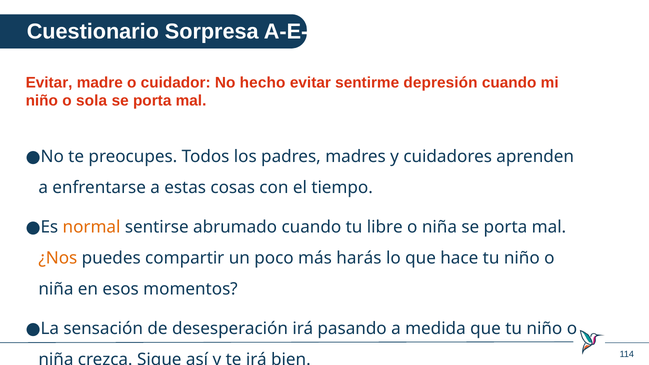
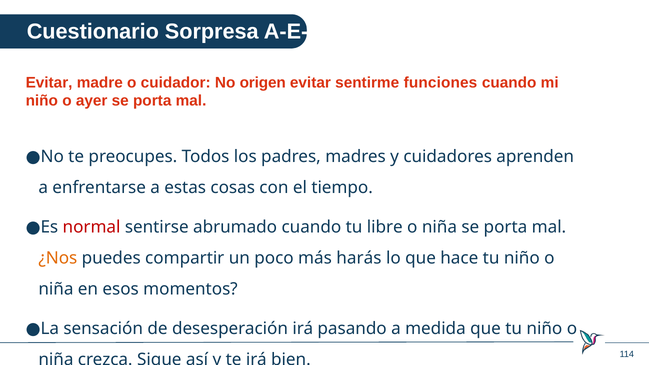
hecho: hecho -> origen
depresión: depresión -> funciones
sola: sola -> ayer
normal colour: orange -> red
